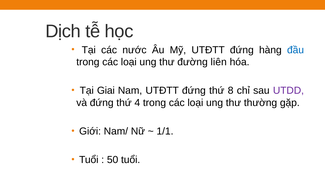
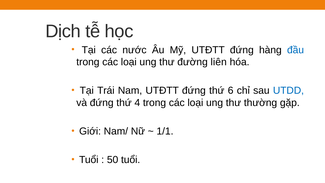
Giai: Giai -> Trái
8: 8 -> 6
UTDD colour: purple -> blue
